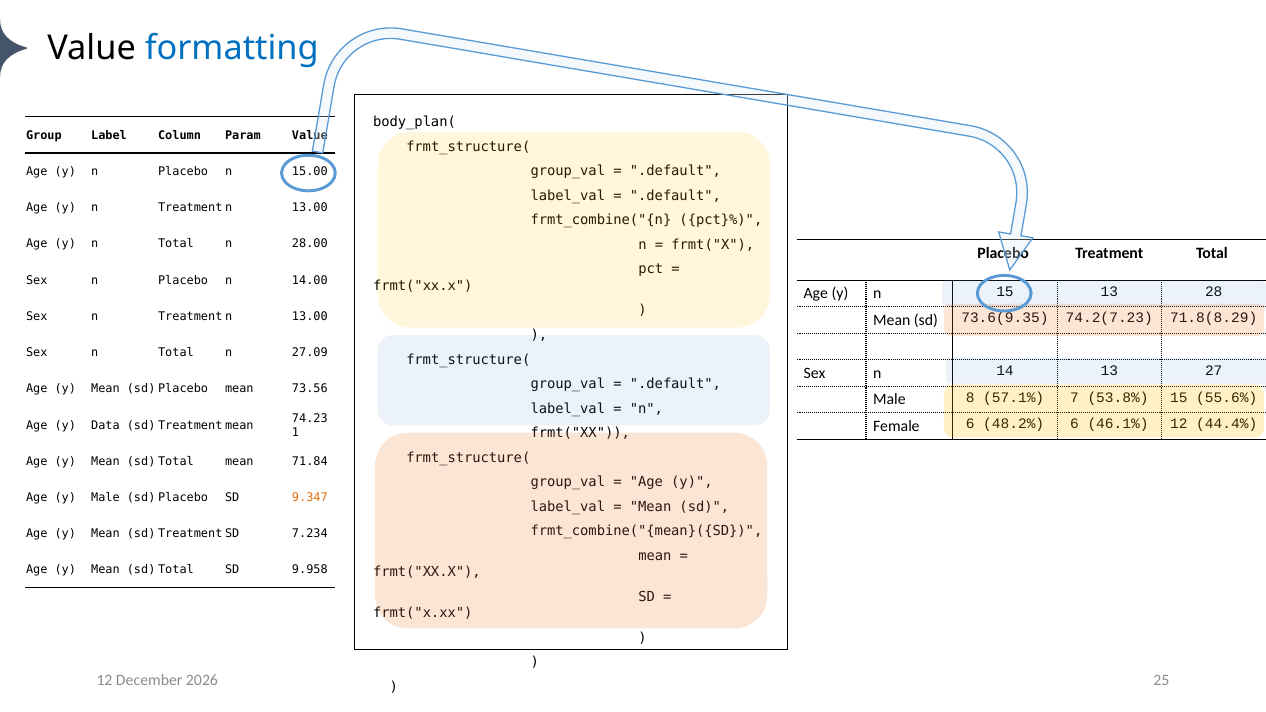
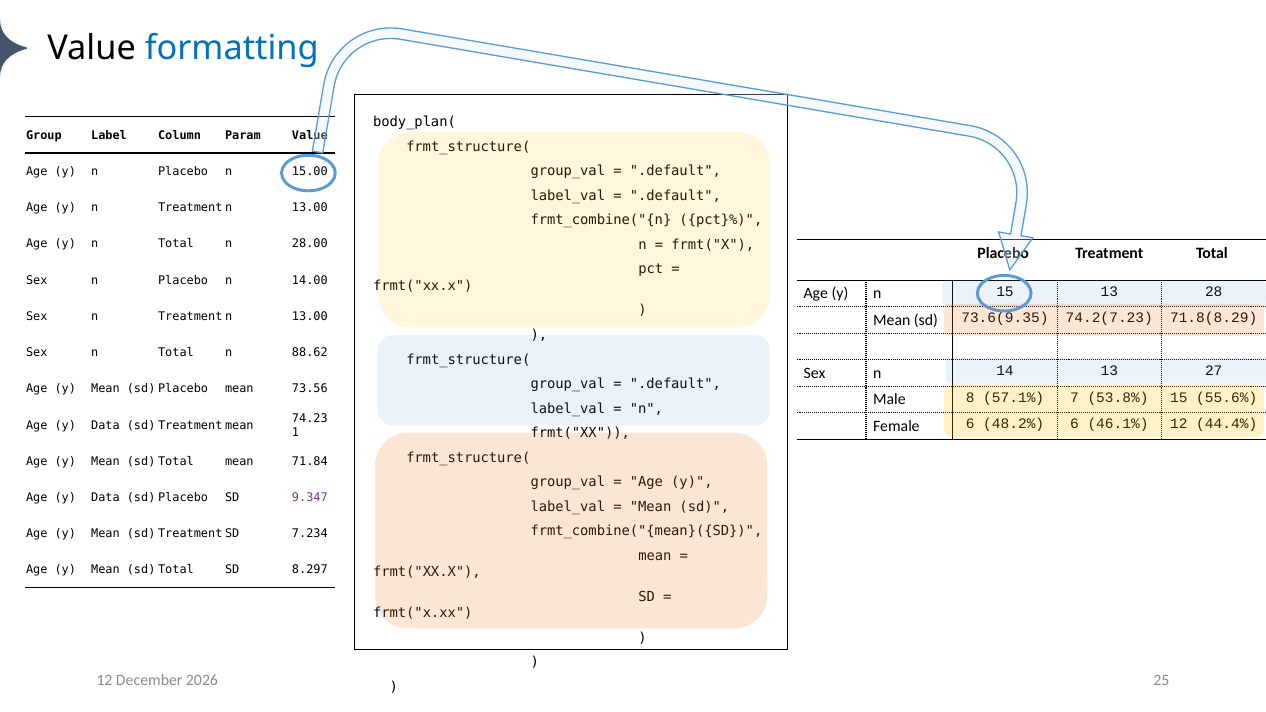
27.09: 27.09 -> 88.62
Male at (105, 498): Male -> Data
9.347 colour: orange -> purple
9.958: 9.958 -> 8.297
